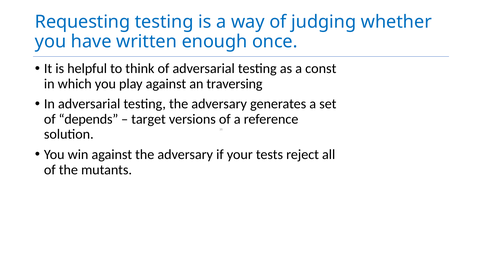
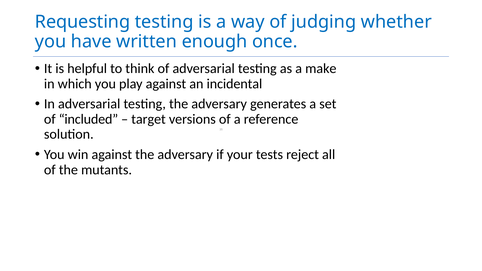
const: const -> make
traversing: traversing -> incidental
depends: depends -> included
